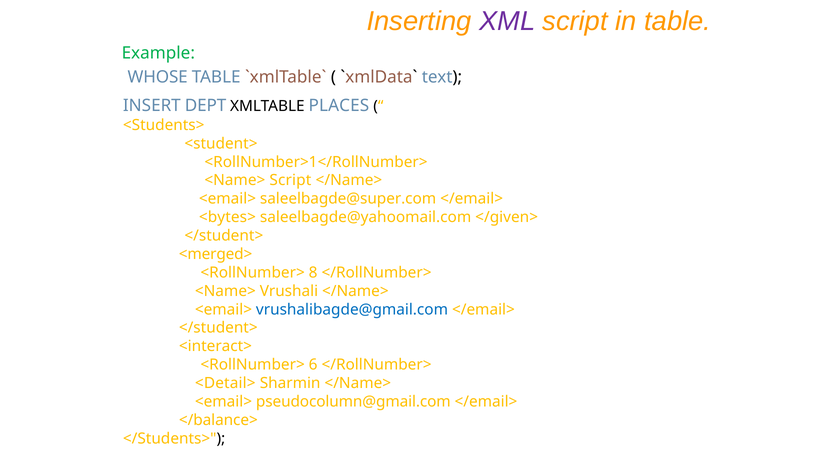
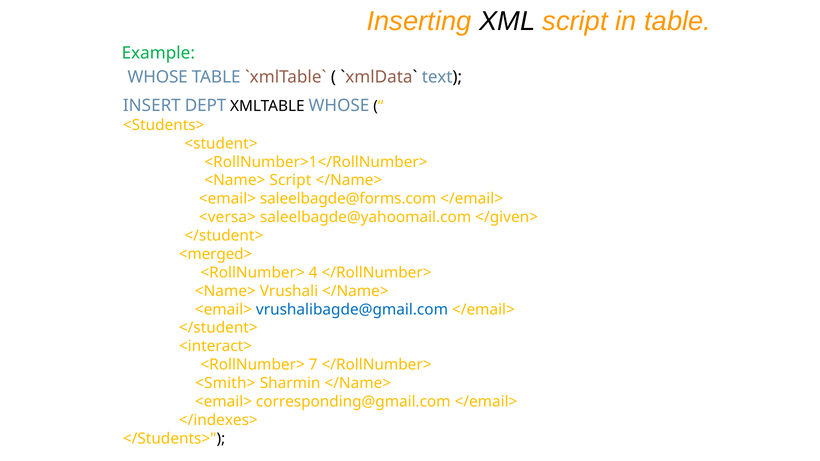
XML colour: purple -> black
XMLTABLE PLACES: PLACES -> WHOSE
saleelbagde@super.com: saleelbagde@super.com -> saleelbagde@forms.com
<bytes>: <bytes> -> <versa>
8: 8 -> 4
6: 6 -> 7
<Detail>: <Detail> -> <Smith>
pseudocolumn@gmail.com: pseudocolumn@gmail.com -> corresponding@gmail.com
</balance>: </balance> -> </indexes>
